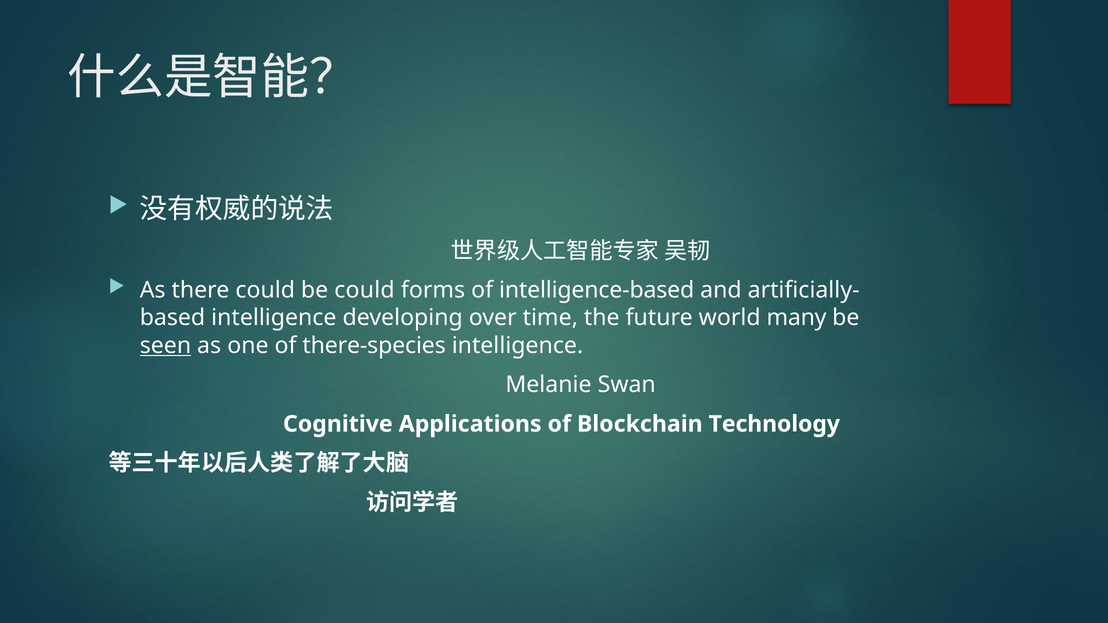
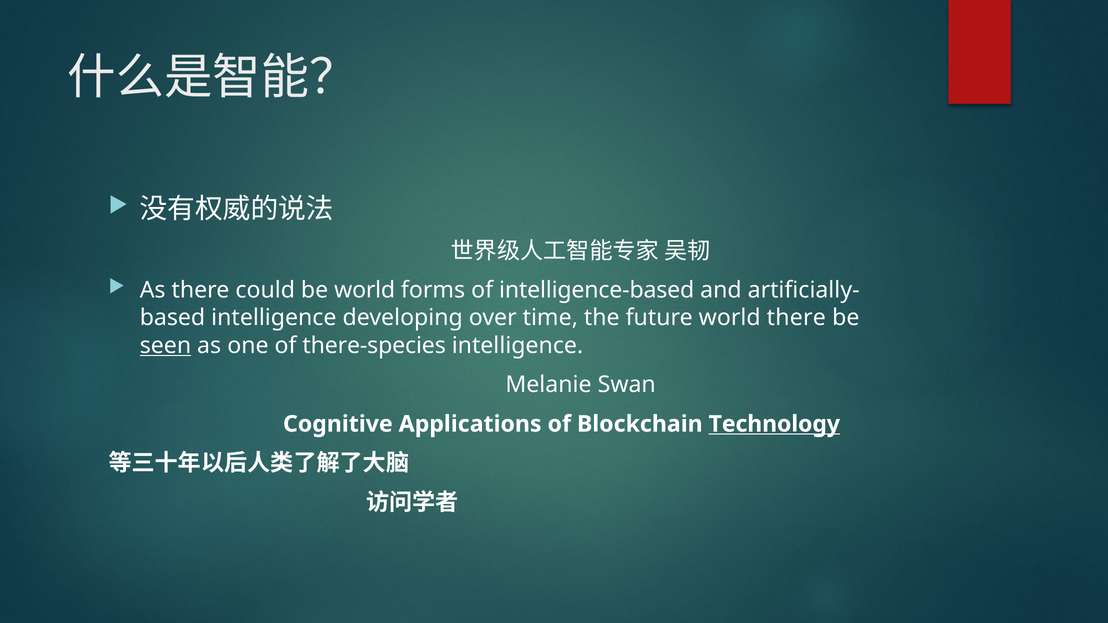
be could: could -> world
world many: many -> there
Technology underline: none -> present
